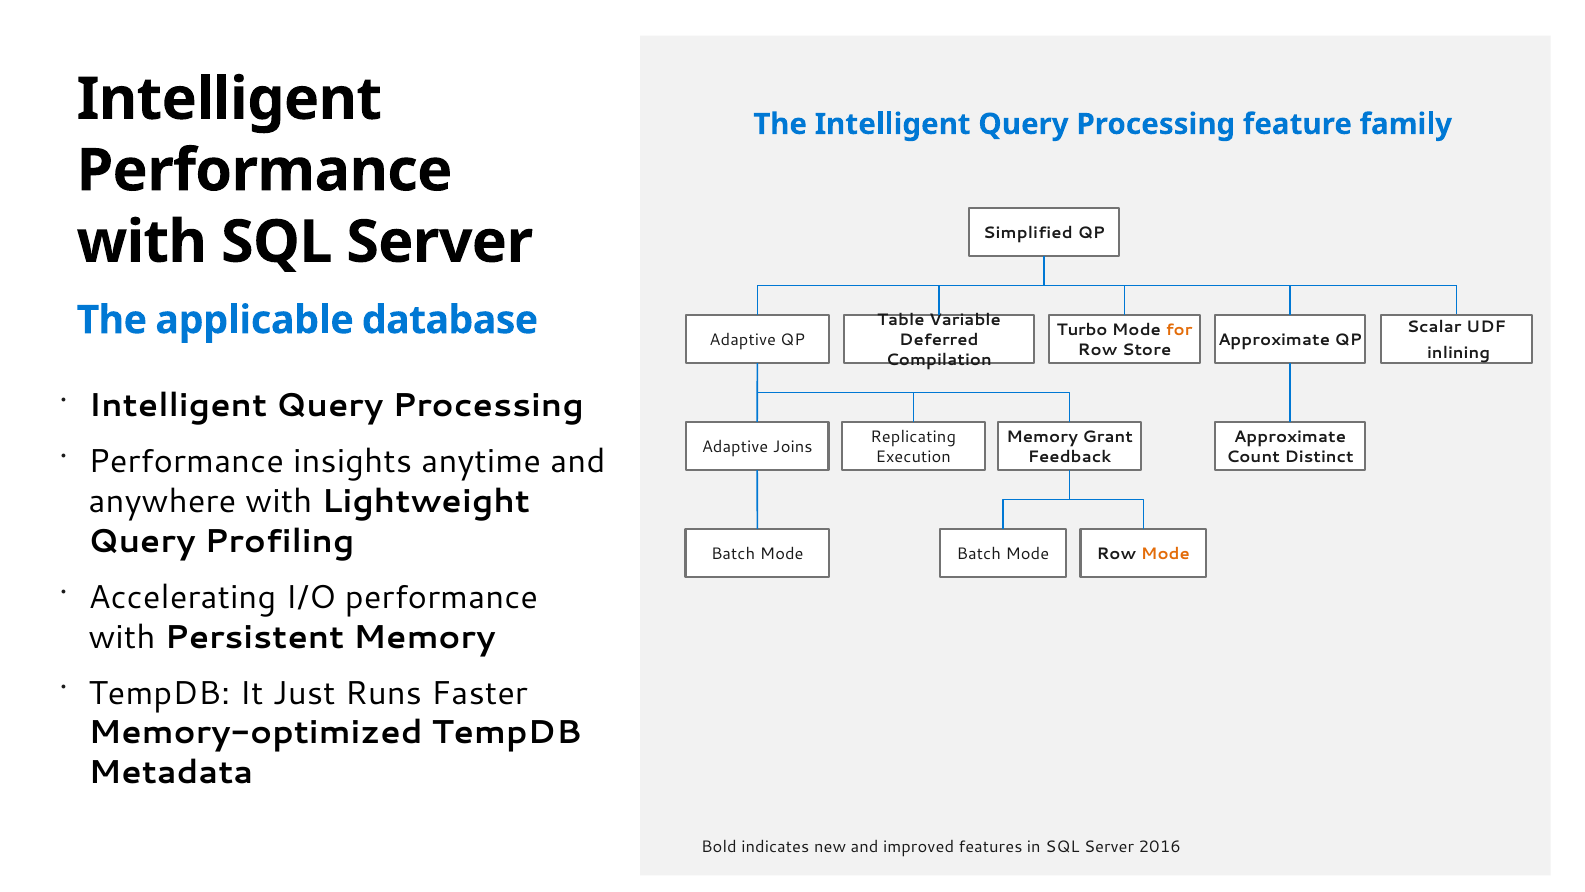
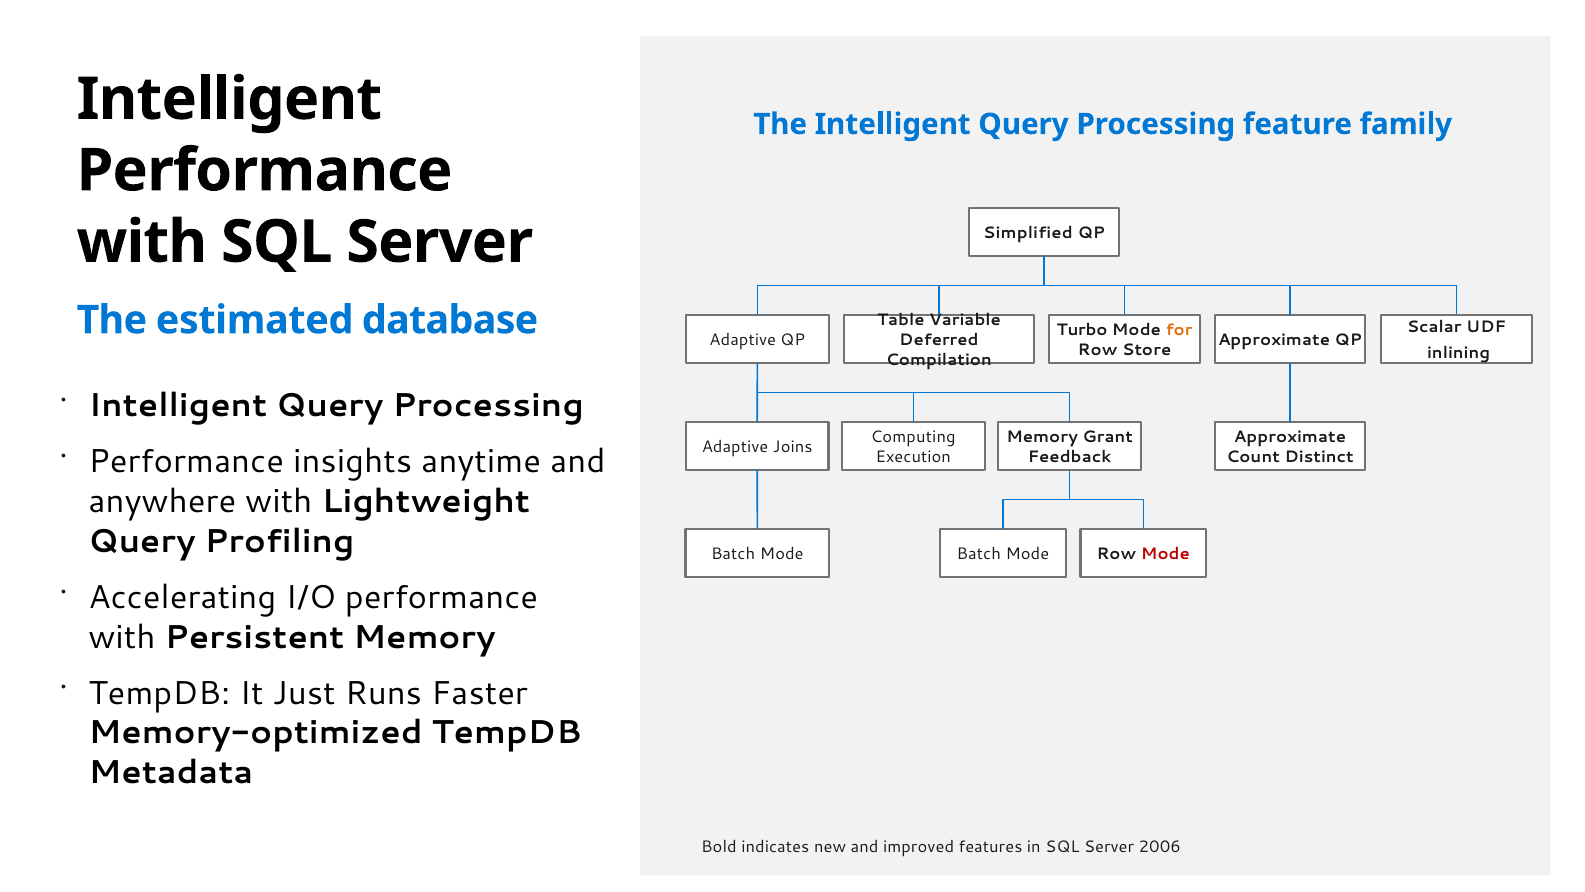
applicable: applicable -> estimated
Replicating: Replicating -> Computing
Mode at (1165, 554) colour: orange -> red
2016: 2016 -> 2006
